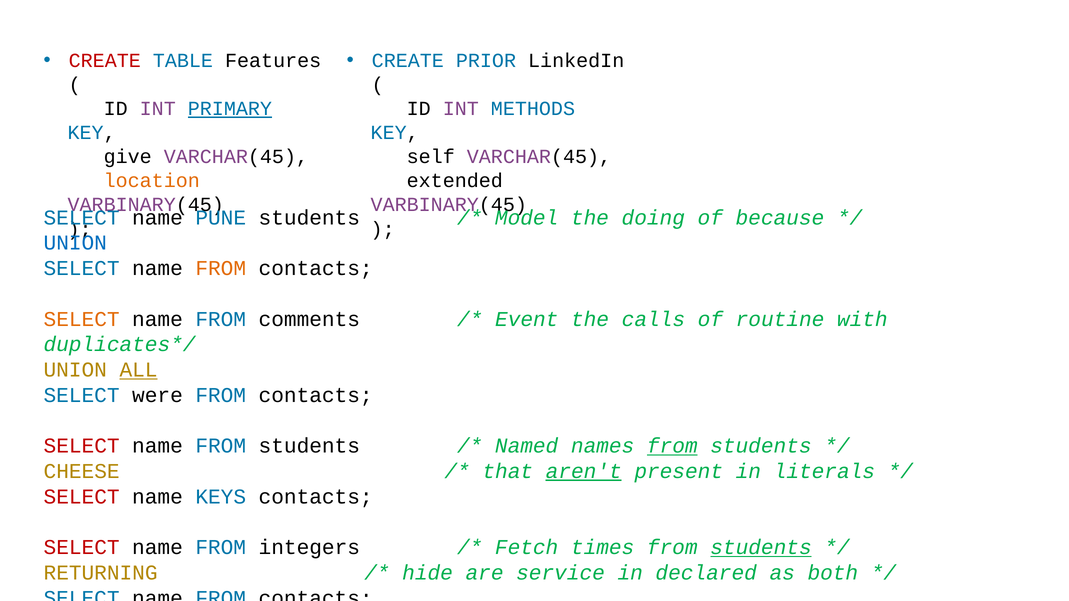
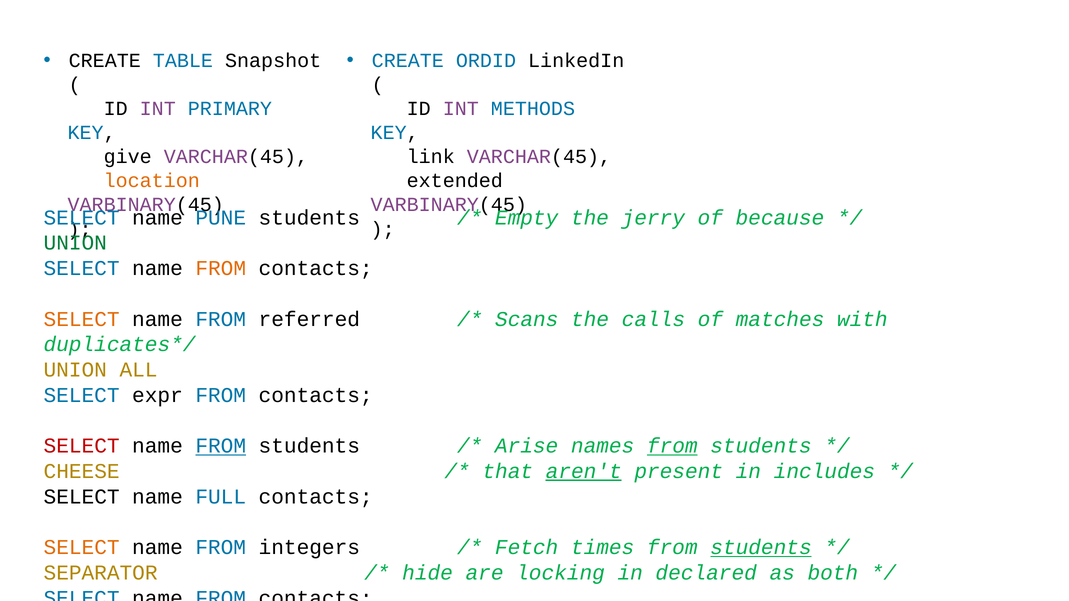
CREATE at (105, 61) colour: red -> black
Features: Features -> Snapshot
PRIOR: PRIOR -> ORDID
PRIMARY underline: present -> none
self: self -> link
Model: Model -> Empty
doing: doing -> jerry
UNION at (75, 243) colour: blue -> green
comments: comments -> referred
Event: Event -> Scans
routine: routine -> matches
ALL underline: present -> none
were: were -> expr
FROM at (221, 446) underline: none -> present
Named: Named -> Arise
literals: literals -> includes
SELECT at (82, 497) colour: red -> black
KEYS: KEYS -> FULL
SELECT at (82, 548) colour: red -> orange
RETURNING: RETURNING -> SEPARATOR
service: service -> locking
